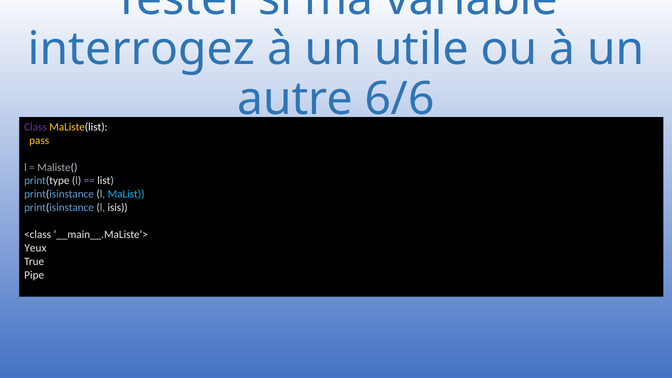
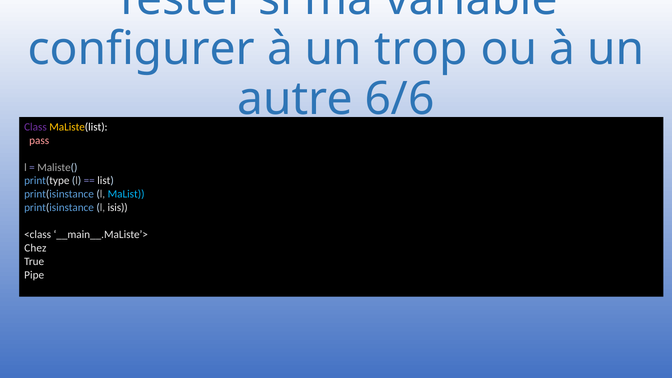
interrogez: interrogez -> configurer
utile: utile -> trop
pass colour: yellow -> pink
Yeux: Yeux -> Chez
